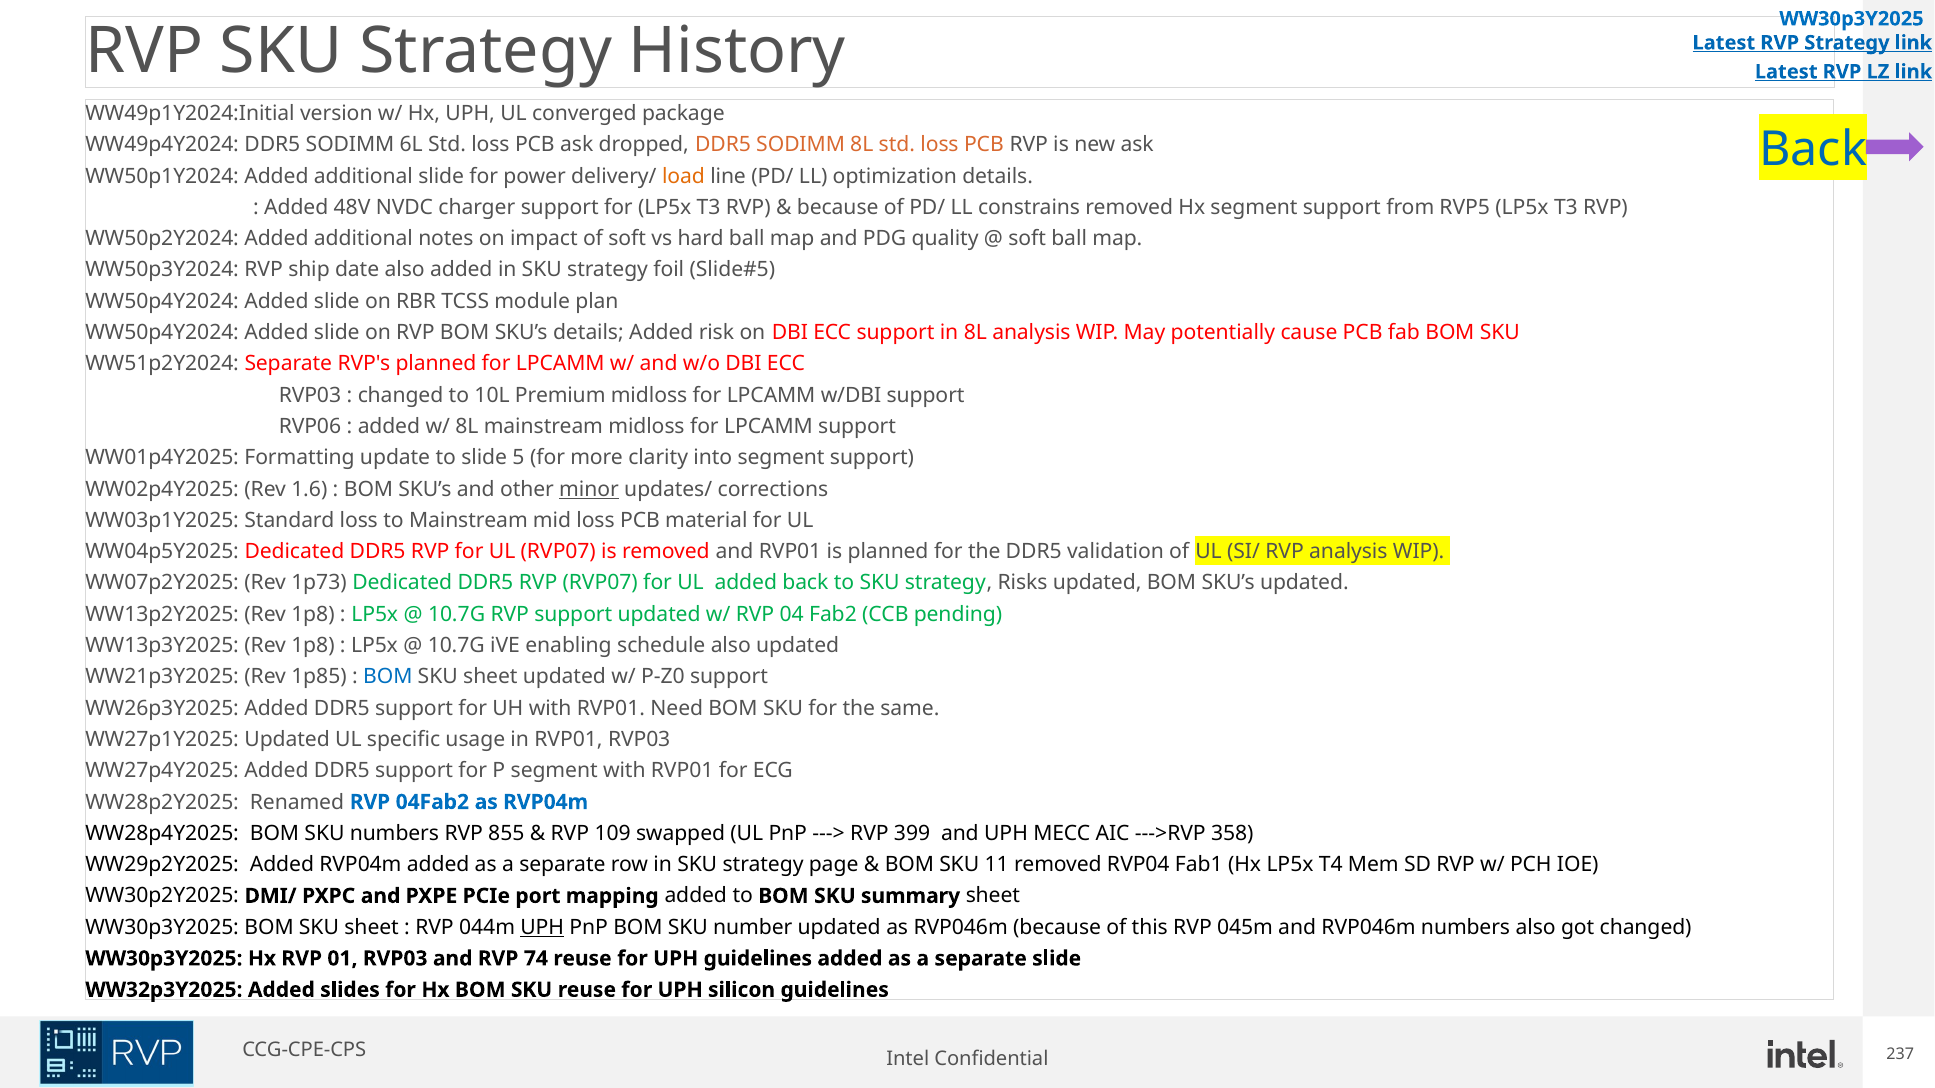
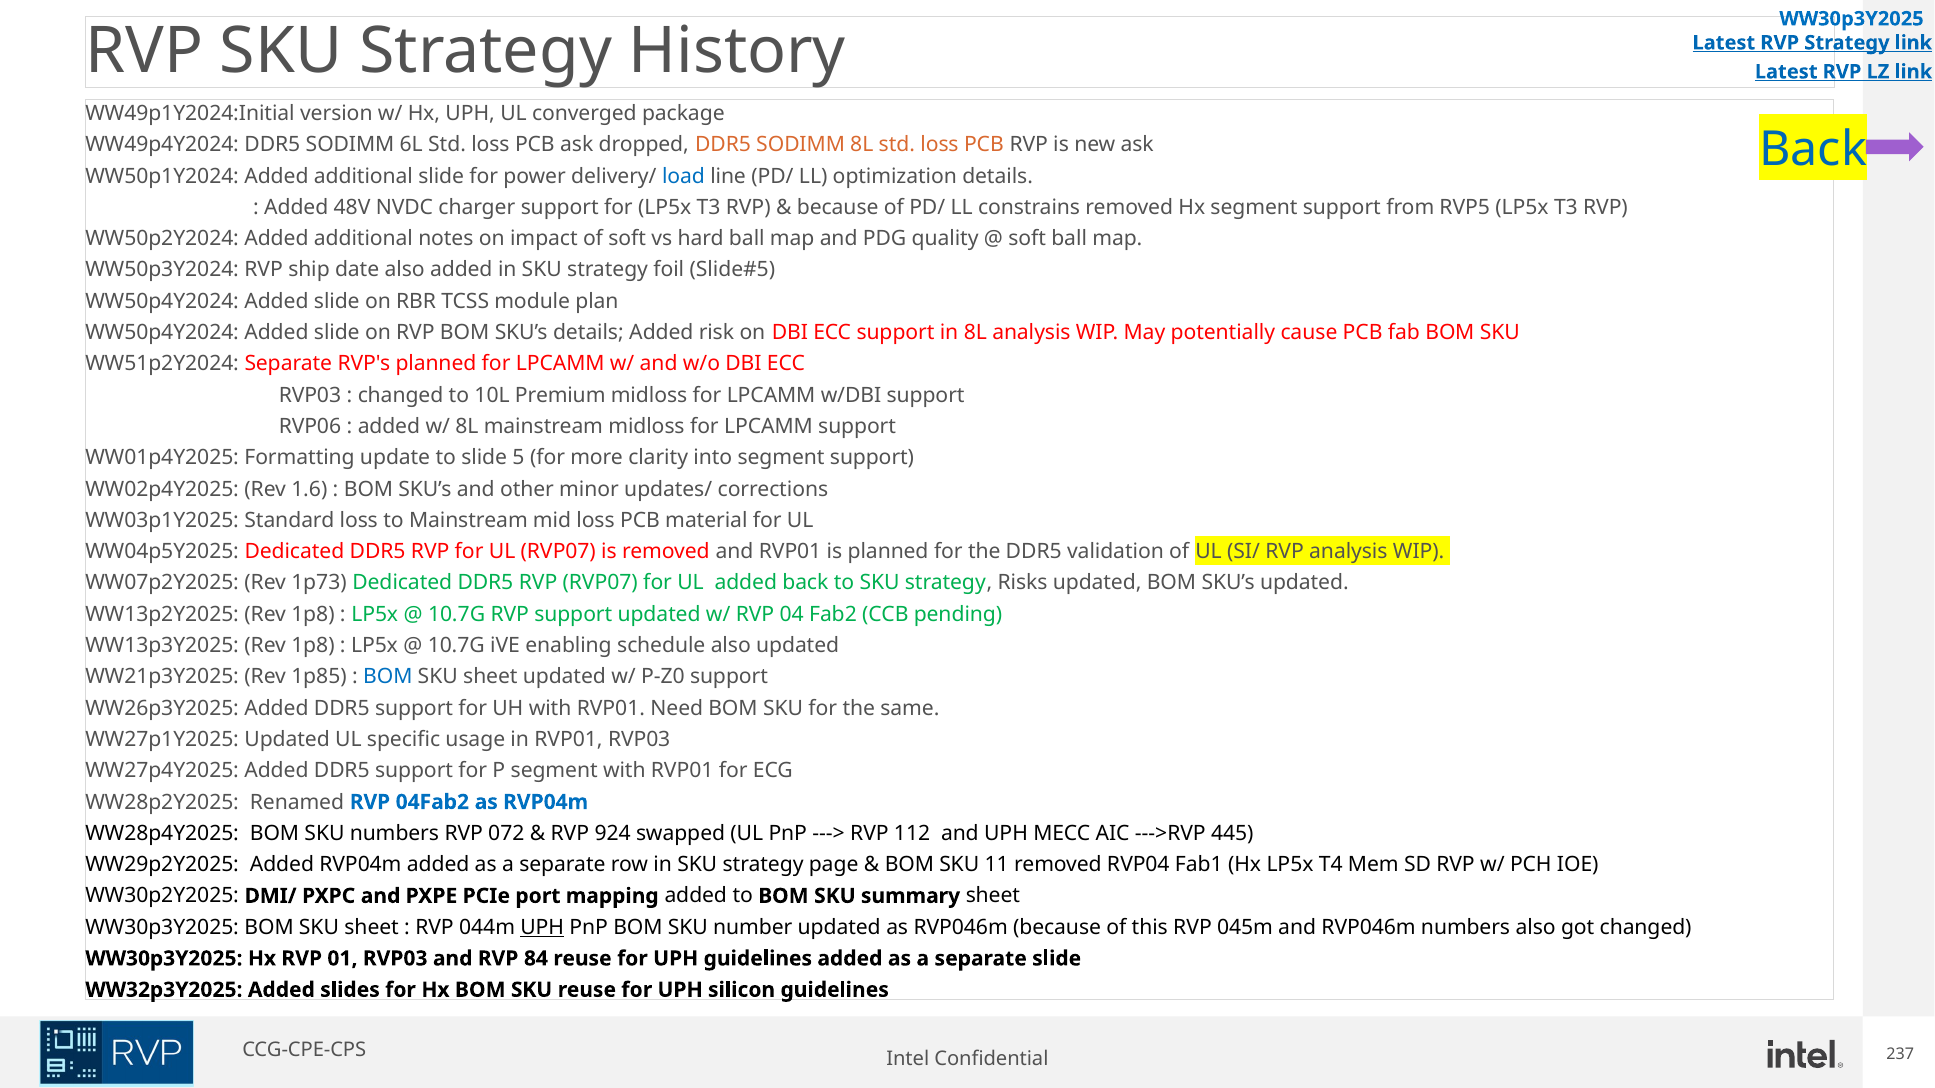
load colour: orange -> blue
minor underline: present -> none
855: 855 -> 072
109: 109 -> 924
399: 399 -> 112
358: 358 -> 445
74: 74 -> 84
